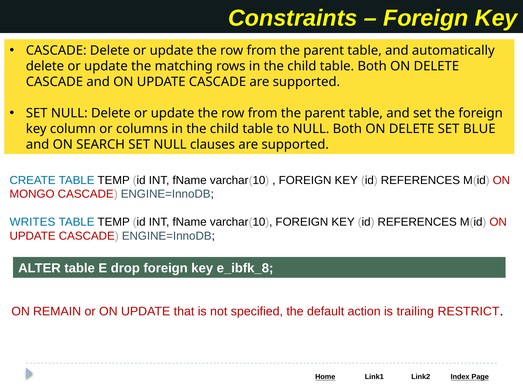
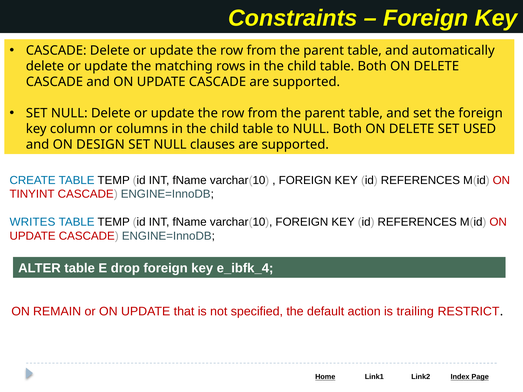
BLUE: BLUE -> USED
SEARCH: SEARCH -> DESIGN
MONGO: MONGO -> TINYINT
e_ibfk_8: e_ibfk_8 -> e_ibfk_4
